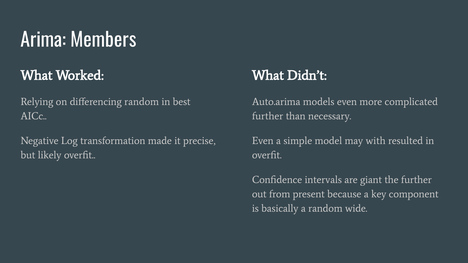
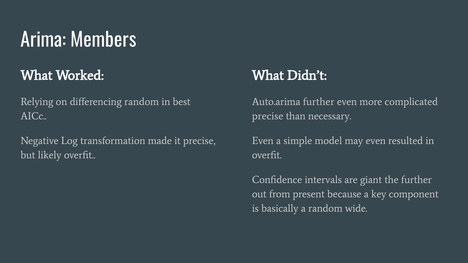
Auto.arima models: models -> further
further at (268, 116): further -> precise
may with: with -> even
